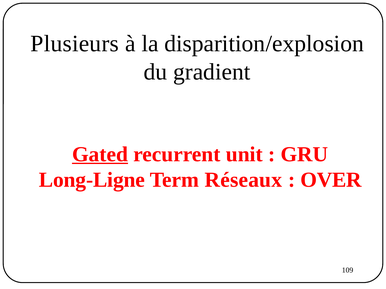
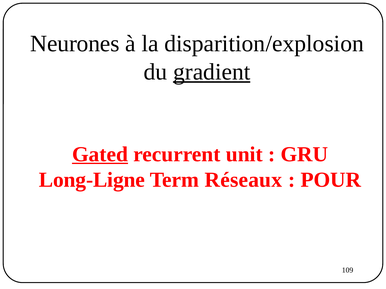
Plusieurs: Plusieurs -> Neurones
gradient underline: none -> present
OVER: OVER -> POUR
